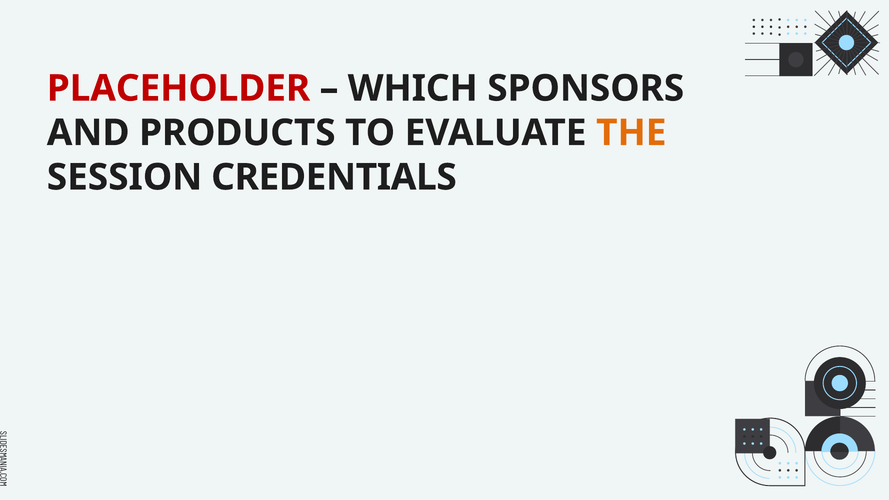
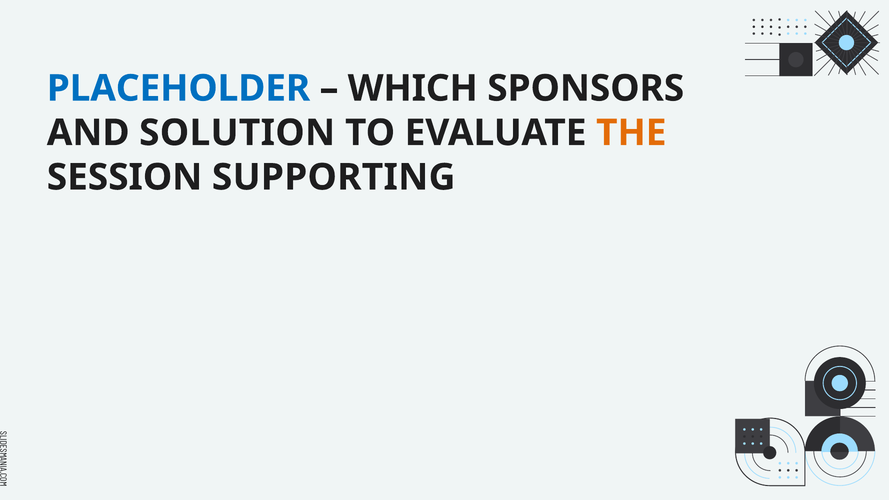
PLACEHOLDER colour: red -> blue
PRODUCTS: PRODUCTS -> SOLUTION
CREDENTIALS: CREDENTIALS -> SUPPORTING
